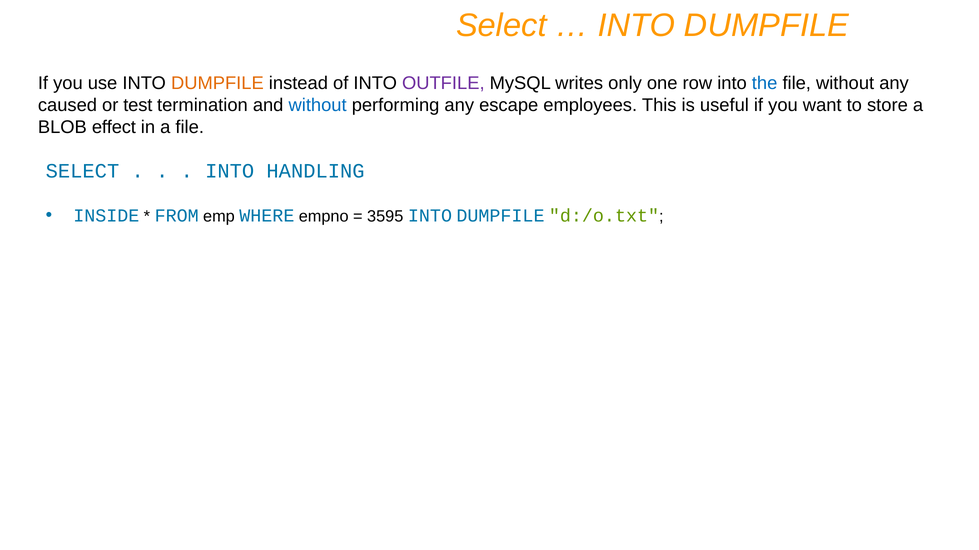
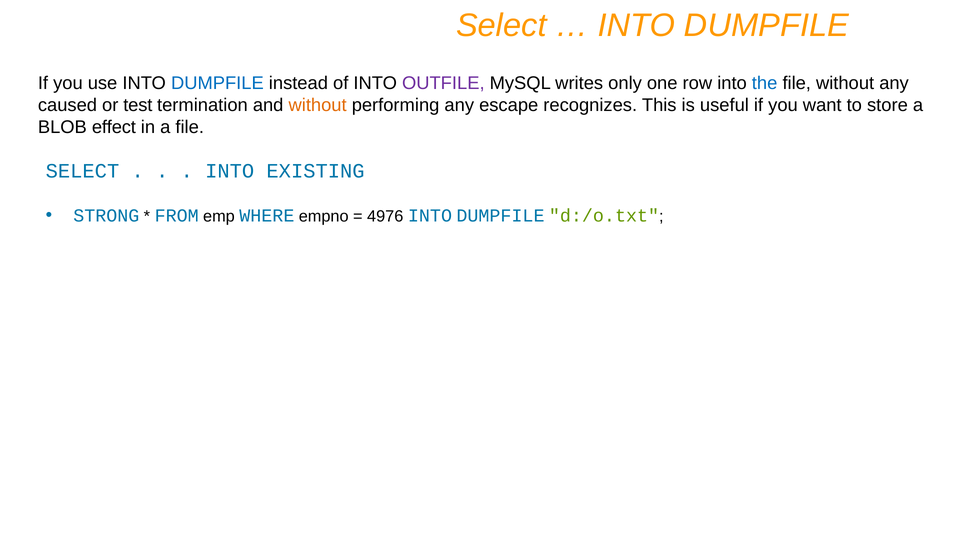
DUMPFILE at (217, 83) colour: orange -> blue
without at (318, 105) colour: blue -> orange
employees: employees -> recognizes
HANDLING: HANDLING -> EXISTING
INSIDE: INSIDE -> STRONG
3595: 3595 -> 4976
